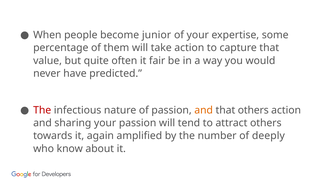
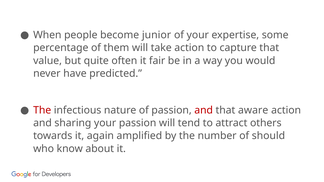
and at (204, 110) colour: orange -> red
that others: others -> aware
deeply: deeply -> should
